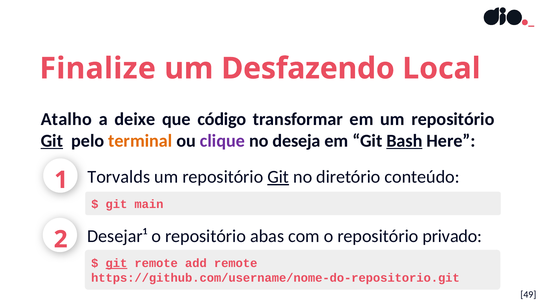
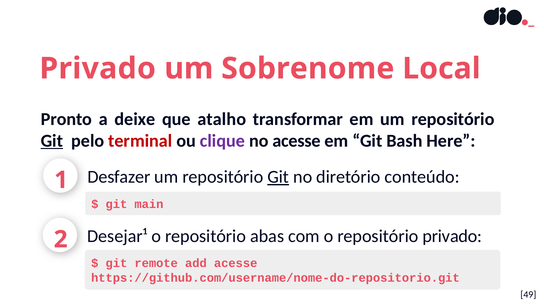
Finalize at (98, 69): Finalize -> Privado
Desfazendo: Desfazendo -> Sobrenome
Atalho: Atalho -> Pronto
código: código -> atalho
terminal colour: orange -> red
no deseja: deseja -> acesse
Bash underline: present -> none
Torvalds: Torvalds -> Desfazer
git at (116, 263) underline: present -> none
add remote: remote -> acesse
